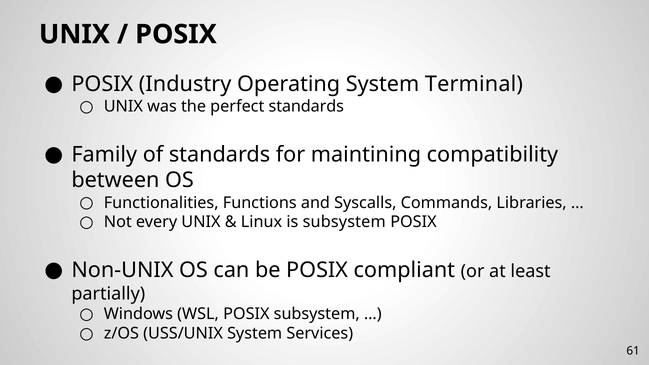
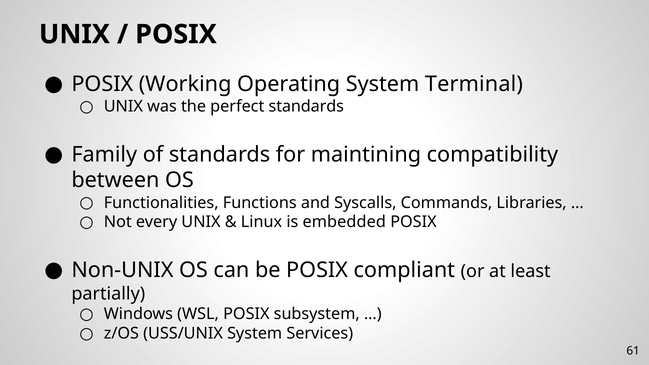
Industry: Industry -> Working
is subsystem: subsystem -> embedded
